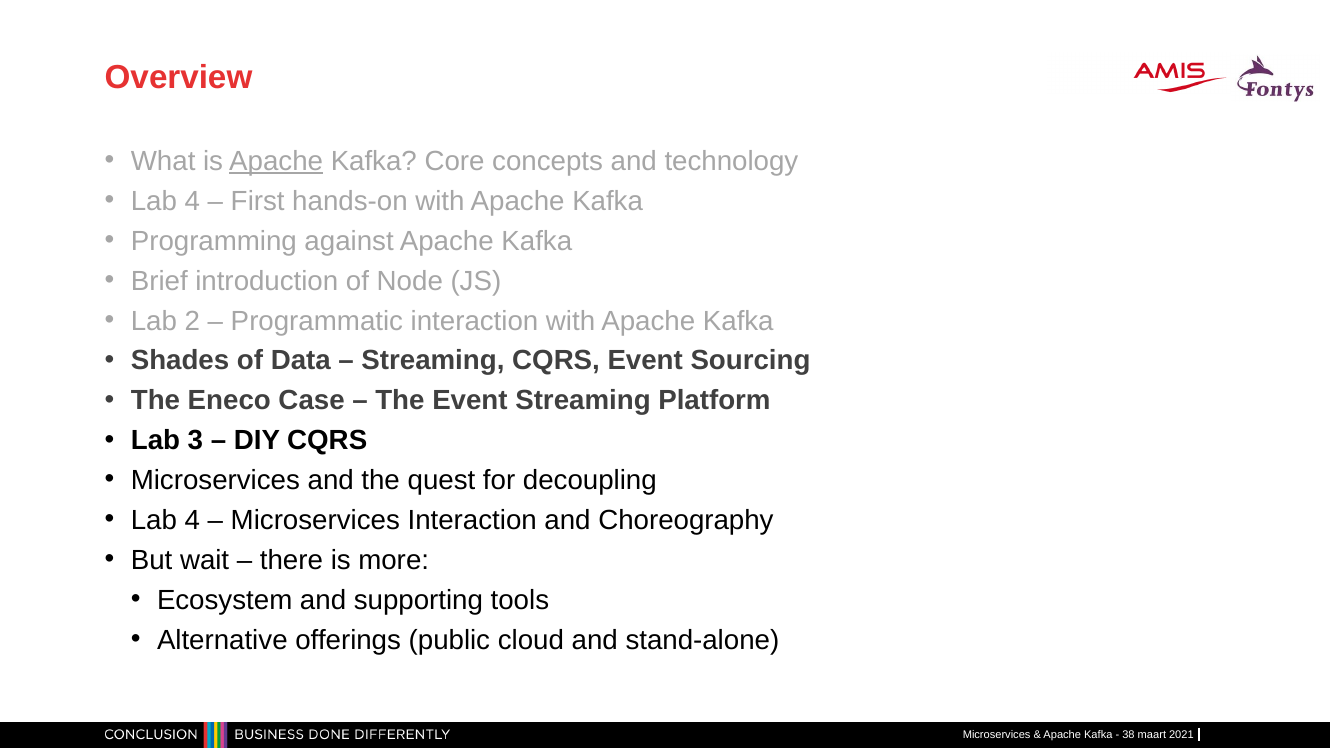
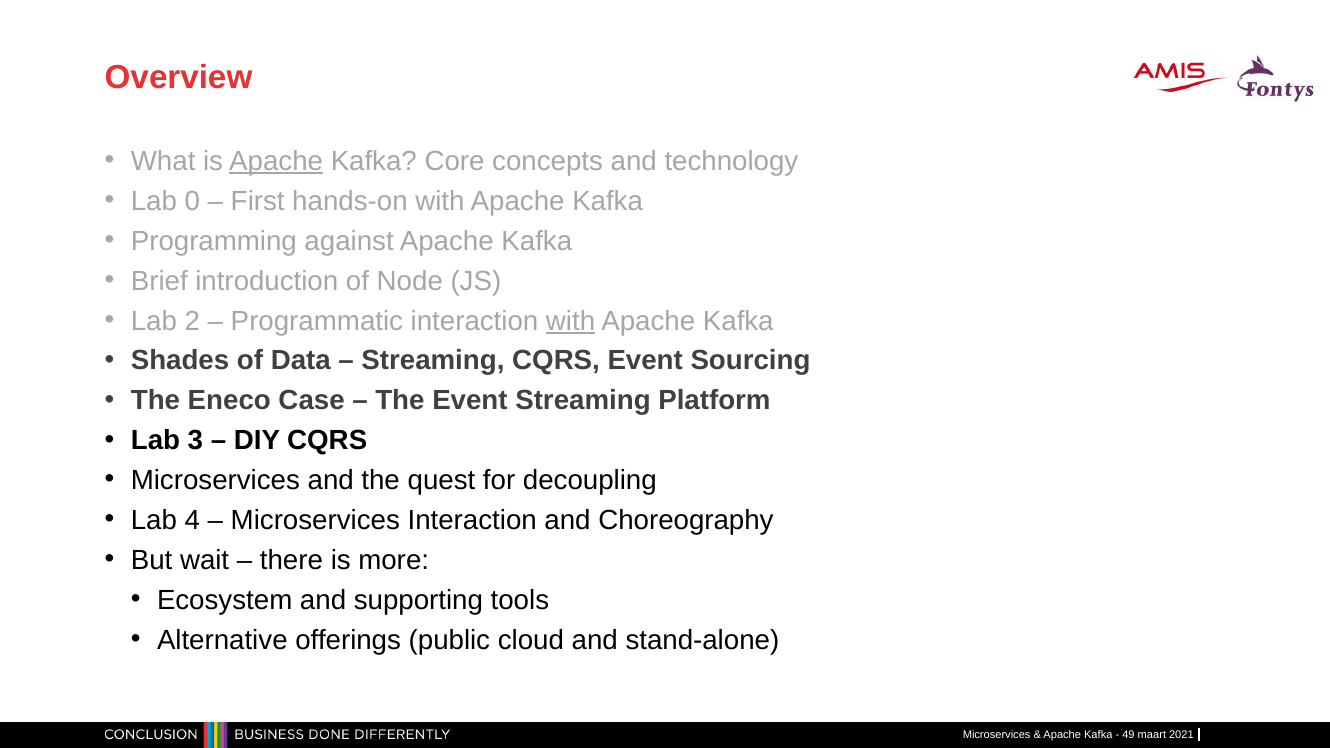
4 at (192, 201): 4 -> 0
with at (571, 321) underline: none -> present
38: 38 -> 49
